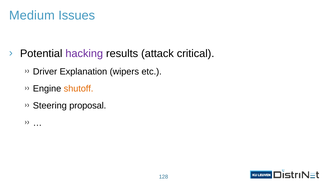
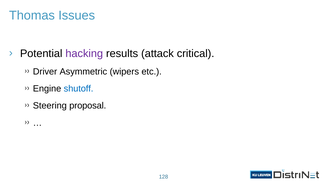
Medium: Medium -> Thomas
Explanation: Explanation -> Asymmetric
shutoff colour: orange -> blue
